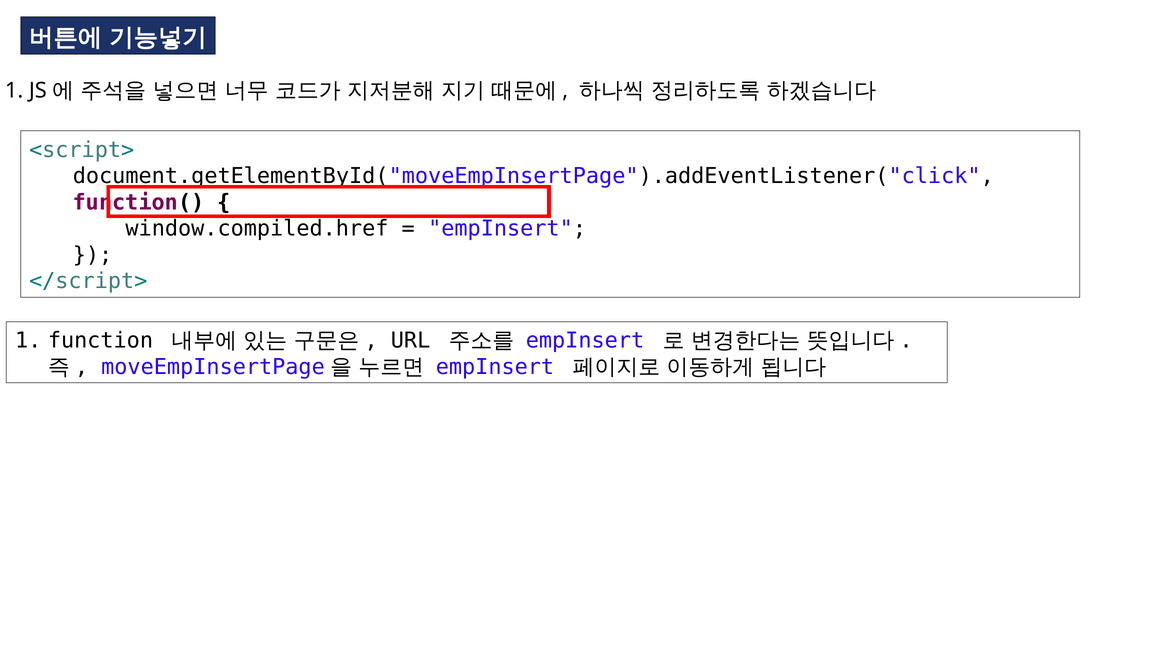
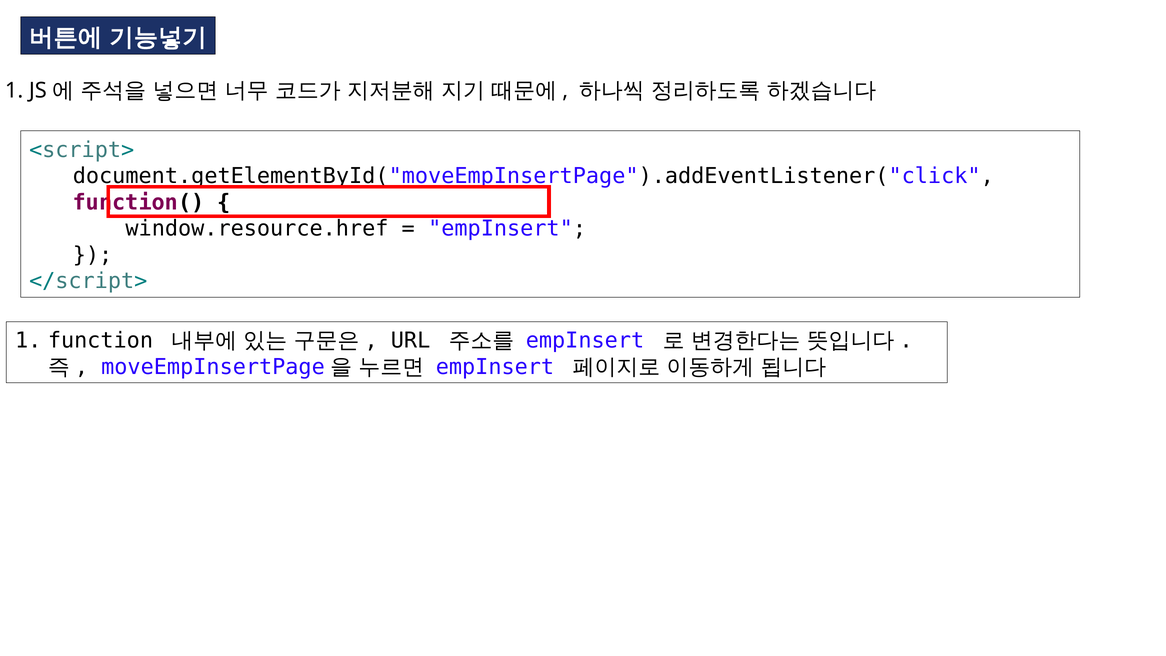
window.compiled.href: window.compiled.href -> window.resource.href
